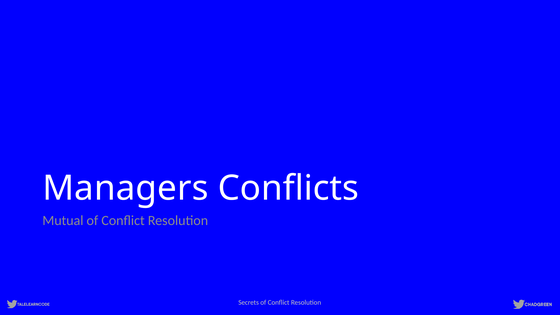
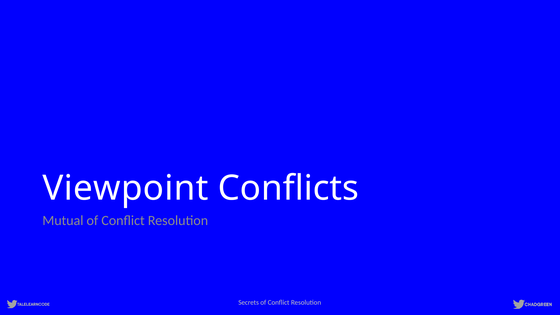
Managers: Managers -> Viewpoint
